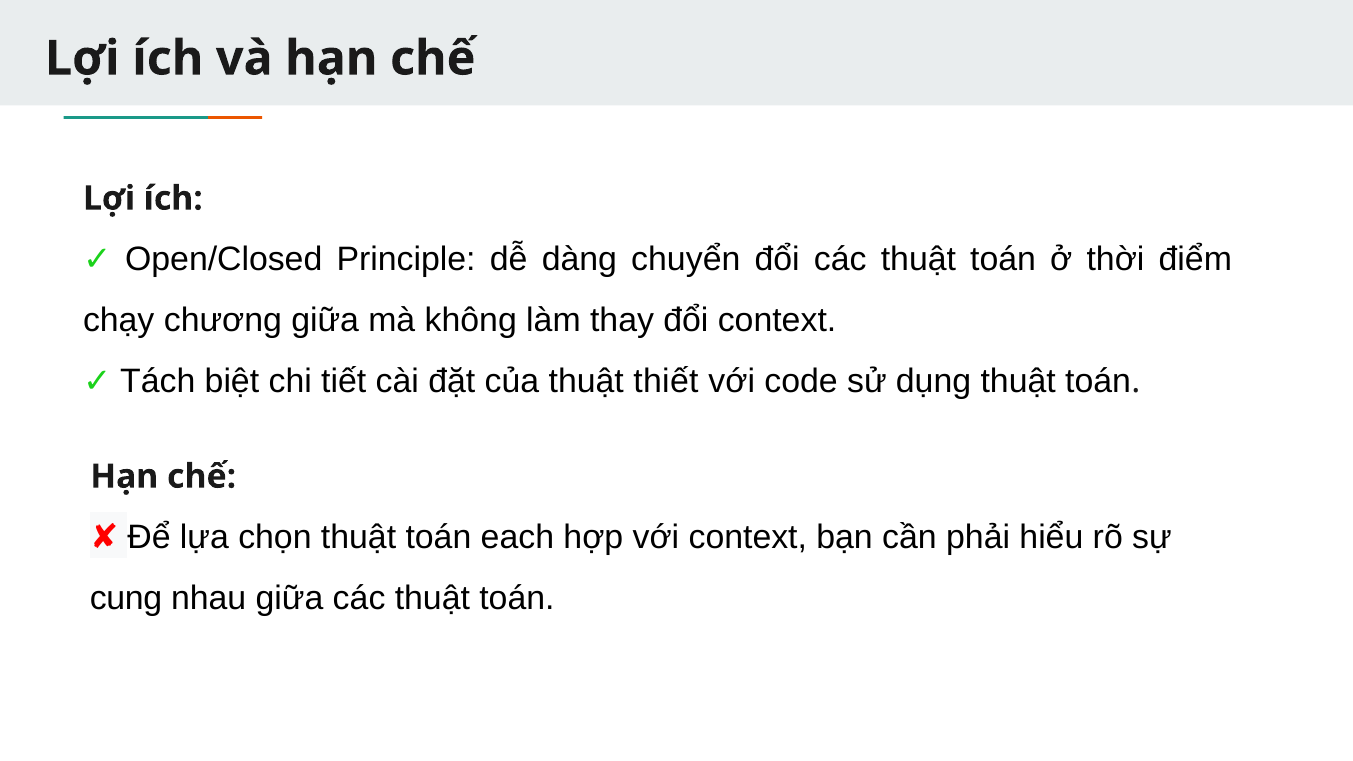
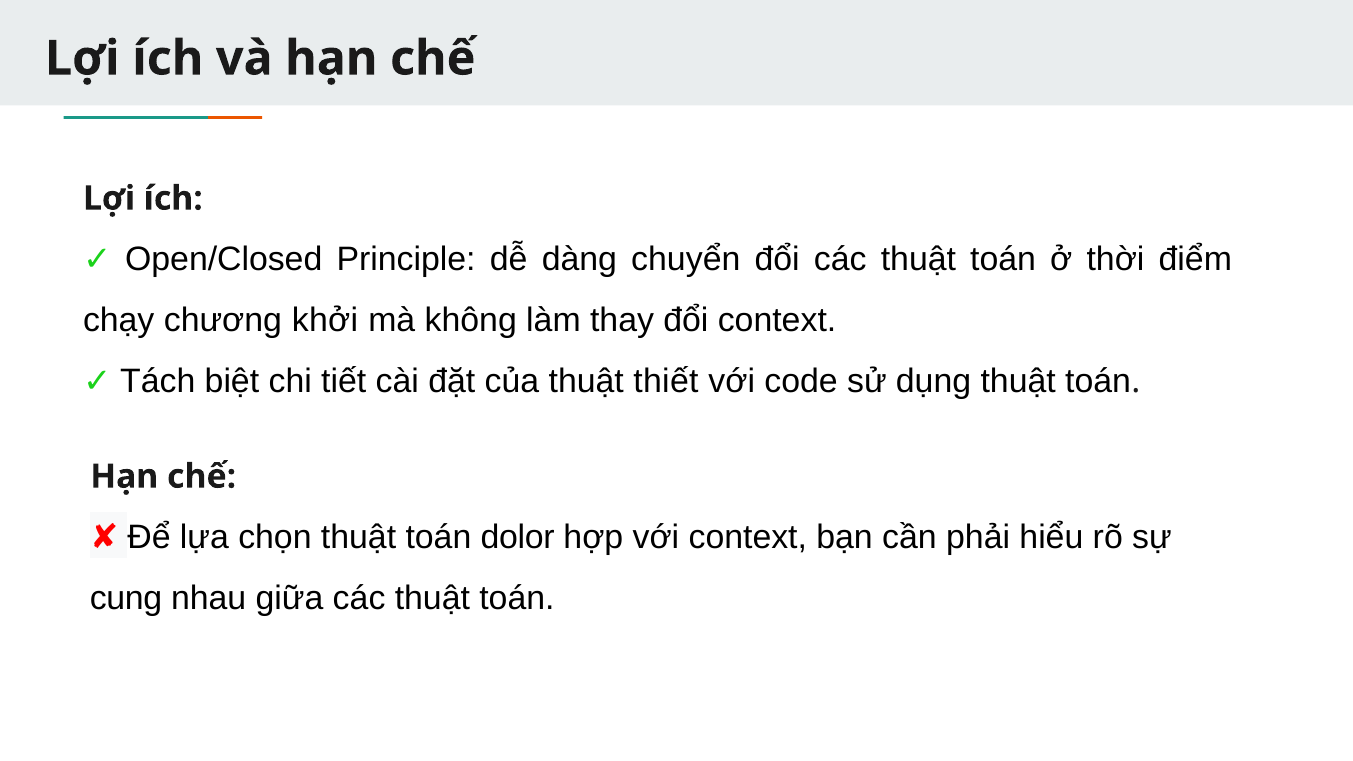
chương giữa: giữa -> khởi
each: each -> dolor
